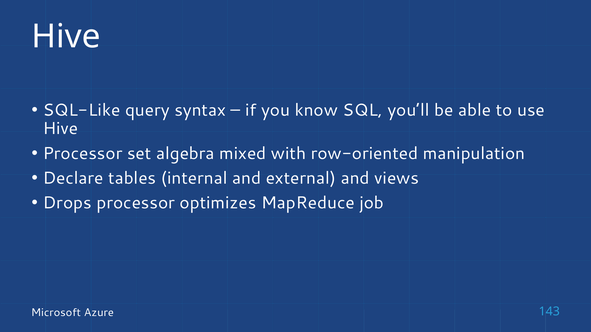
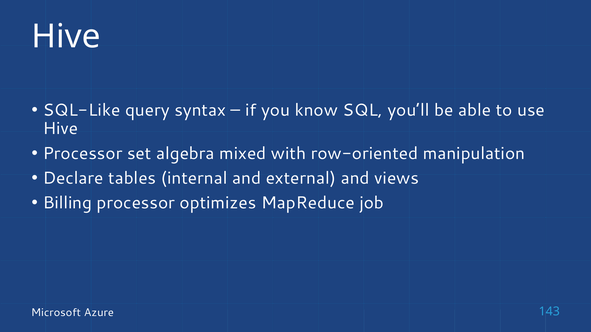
Drops: Drops -> Billing
